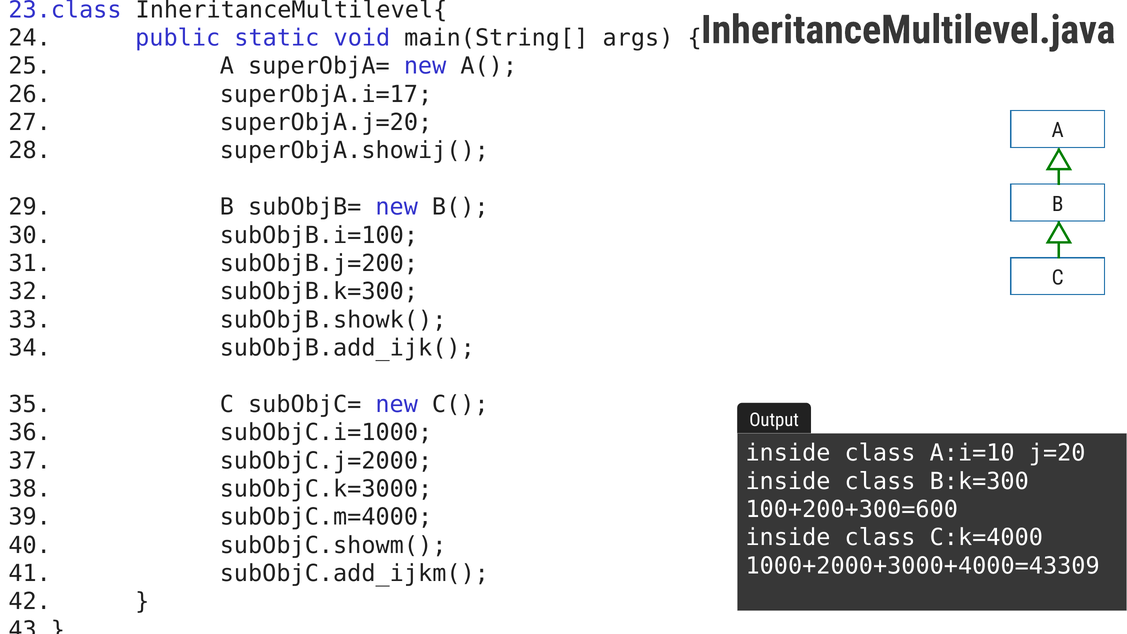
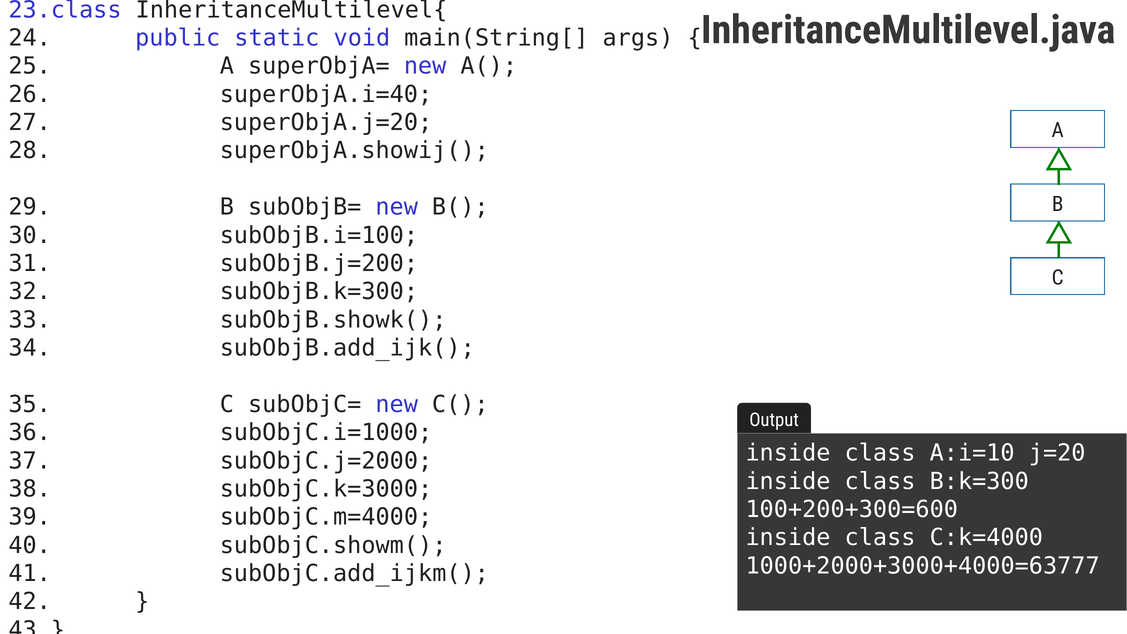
superObjA.i=17: superObjA.i=17 -> superObjA.i=40
1000+2000+3000+4000=43309: 1000+2000+3000+4000=43309 -> 1000+2000+3000+4000=63777
